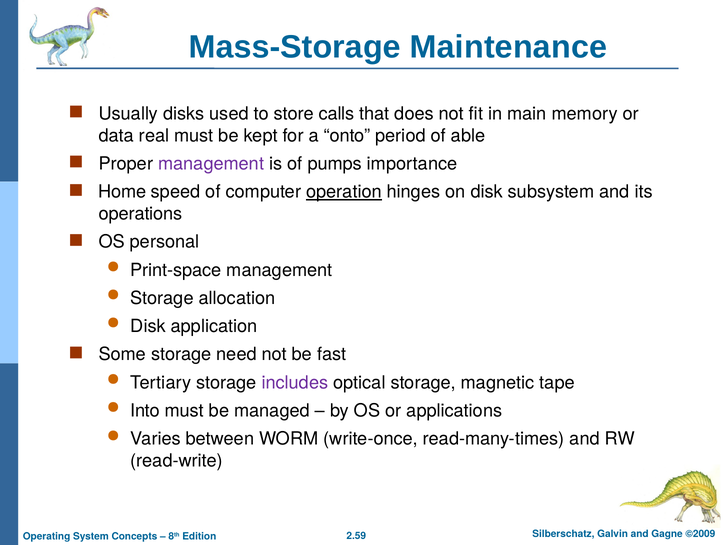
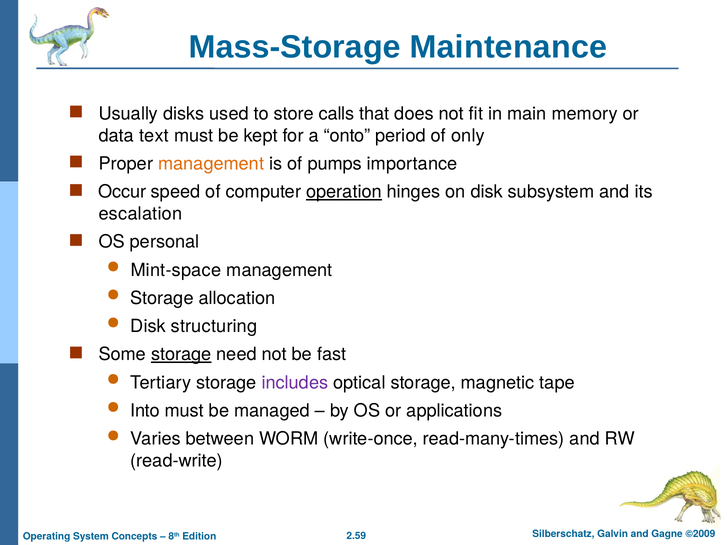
real: real -> text
able: able -> only
management at (211, 164) colour: purple -> orange
Home: Home -> Occur
operations: operations -> escalation
Print-space: Print-space -> Mint-space
application: application -> structuring
storage at (181, 355) underline: none -> present
